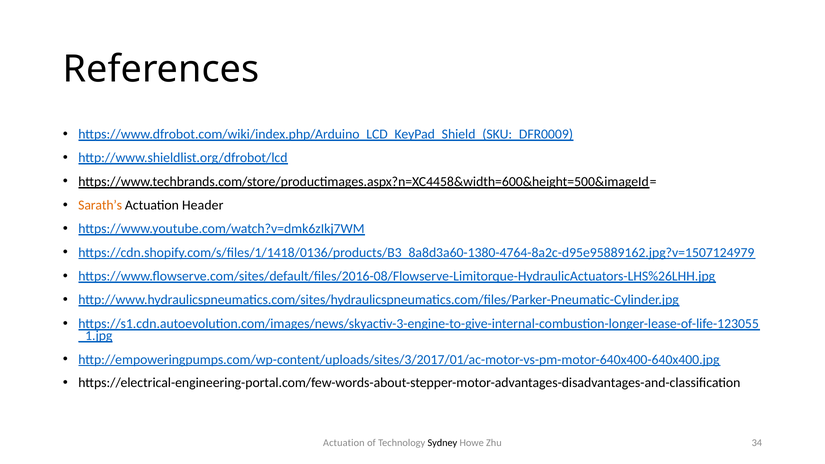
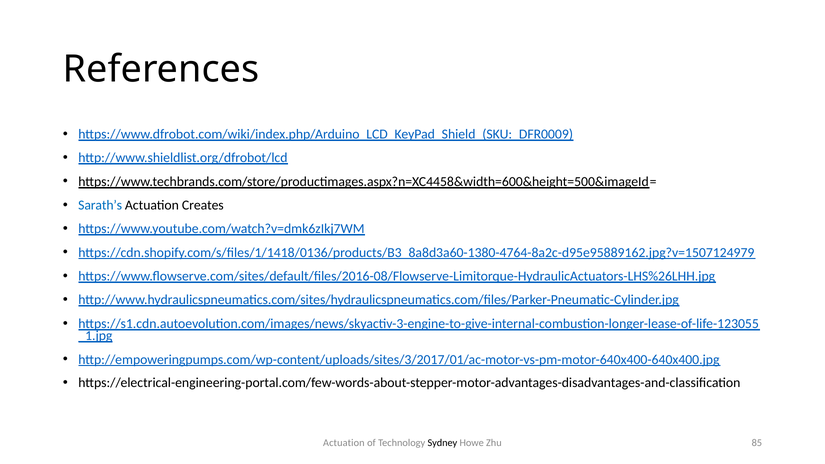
Sarath’s colour: orange -> blue
Header: Header -> Creates
34: 34 -> 85
